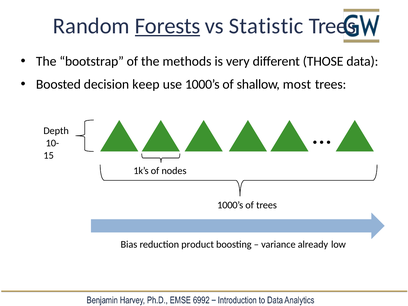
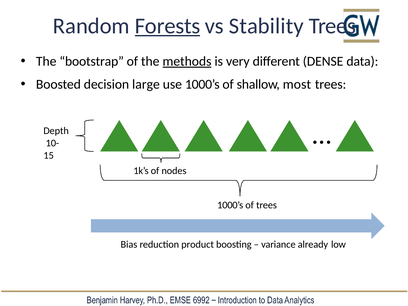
Statistic: Statistic -> Stability
methods underline: none -> present
THOSE: THOSE -> DENSE
keep: keep -> large
